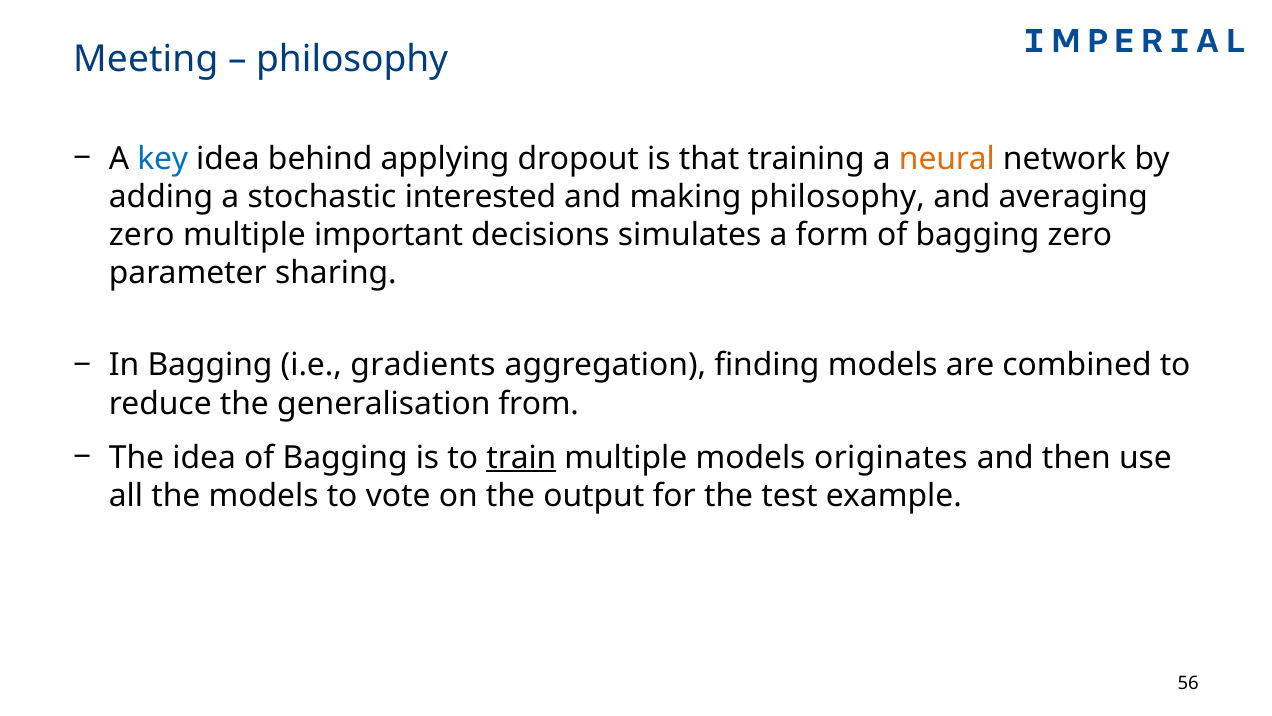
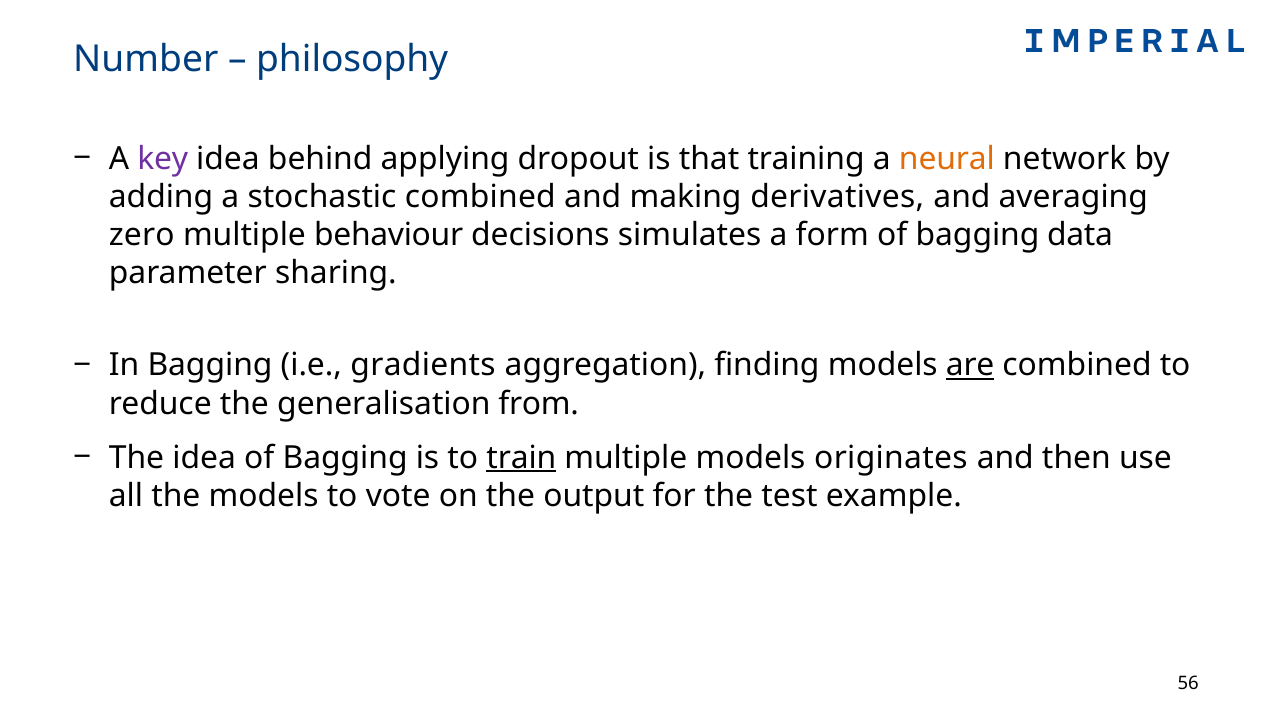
Meeting: Meeting -> Number
key colour: blue -> purple
stochastic interested: interested -> combined
making philosophy: philosophy -> derivatives
important: important -> behaviour
bagging zero: zero -> data
are underline: none -> present
